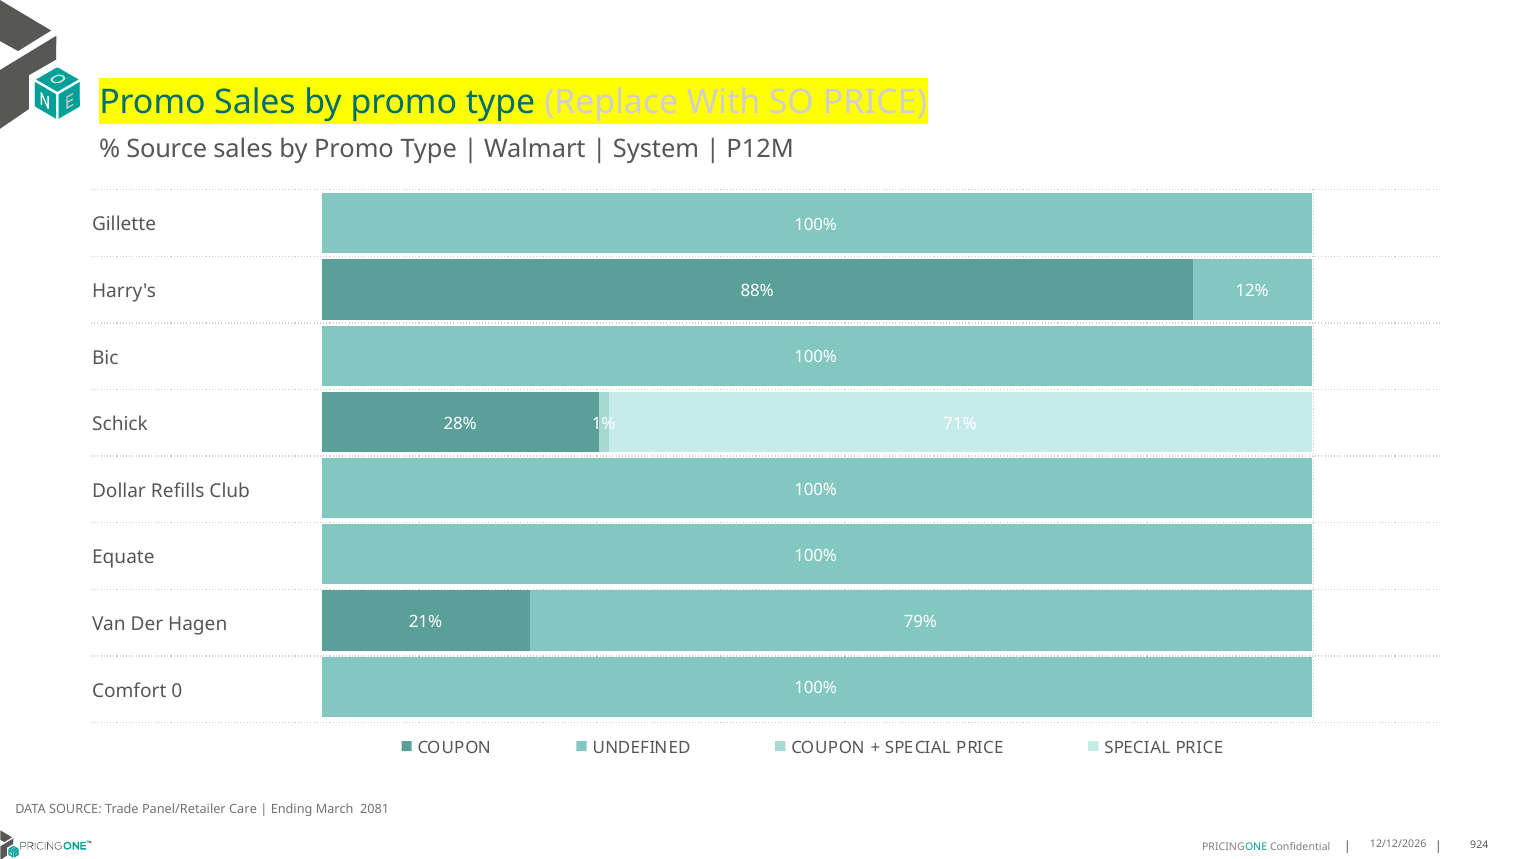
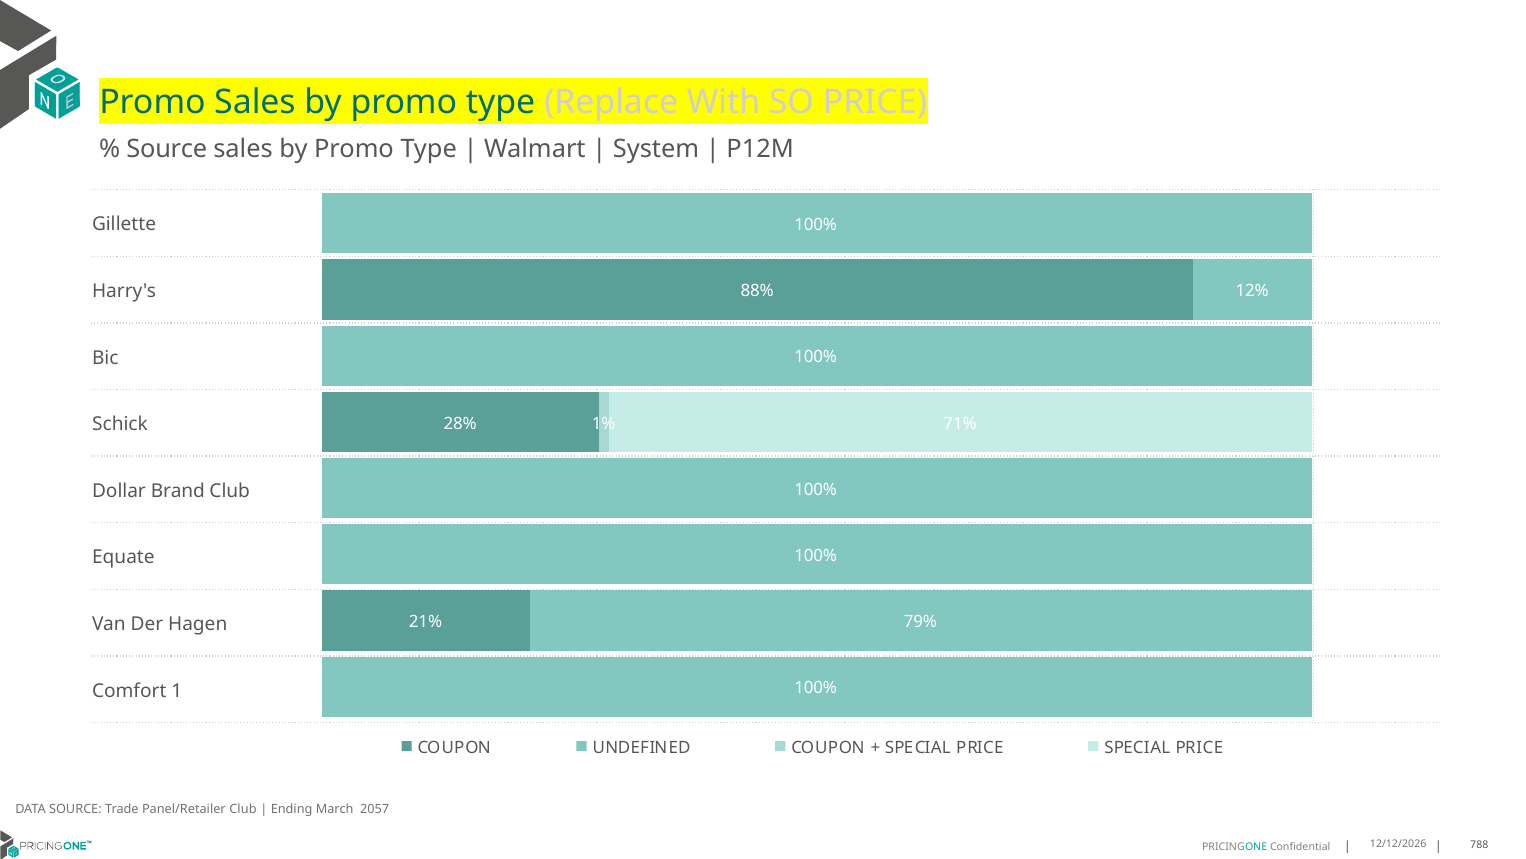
Refills: Refills -> Brand
0: 0 -> 1
Panel/Retailer Care: Care -> Club
2081: 2081 -> 2057
924: 924 -> 788
